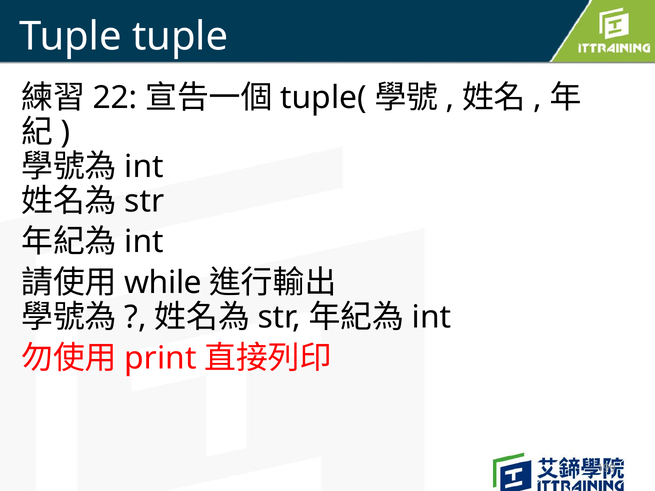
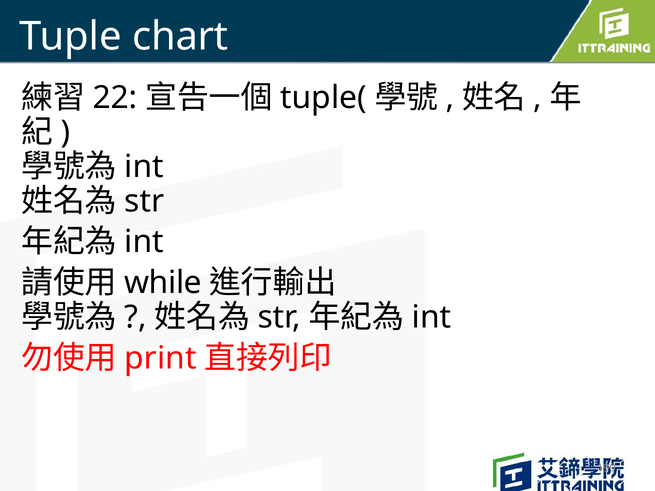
Tuple tuple: tuple -> chart
